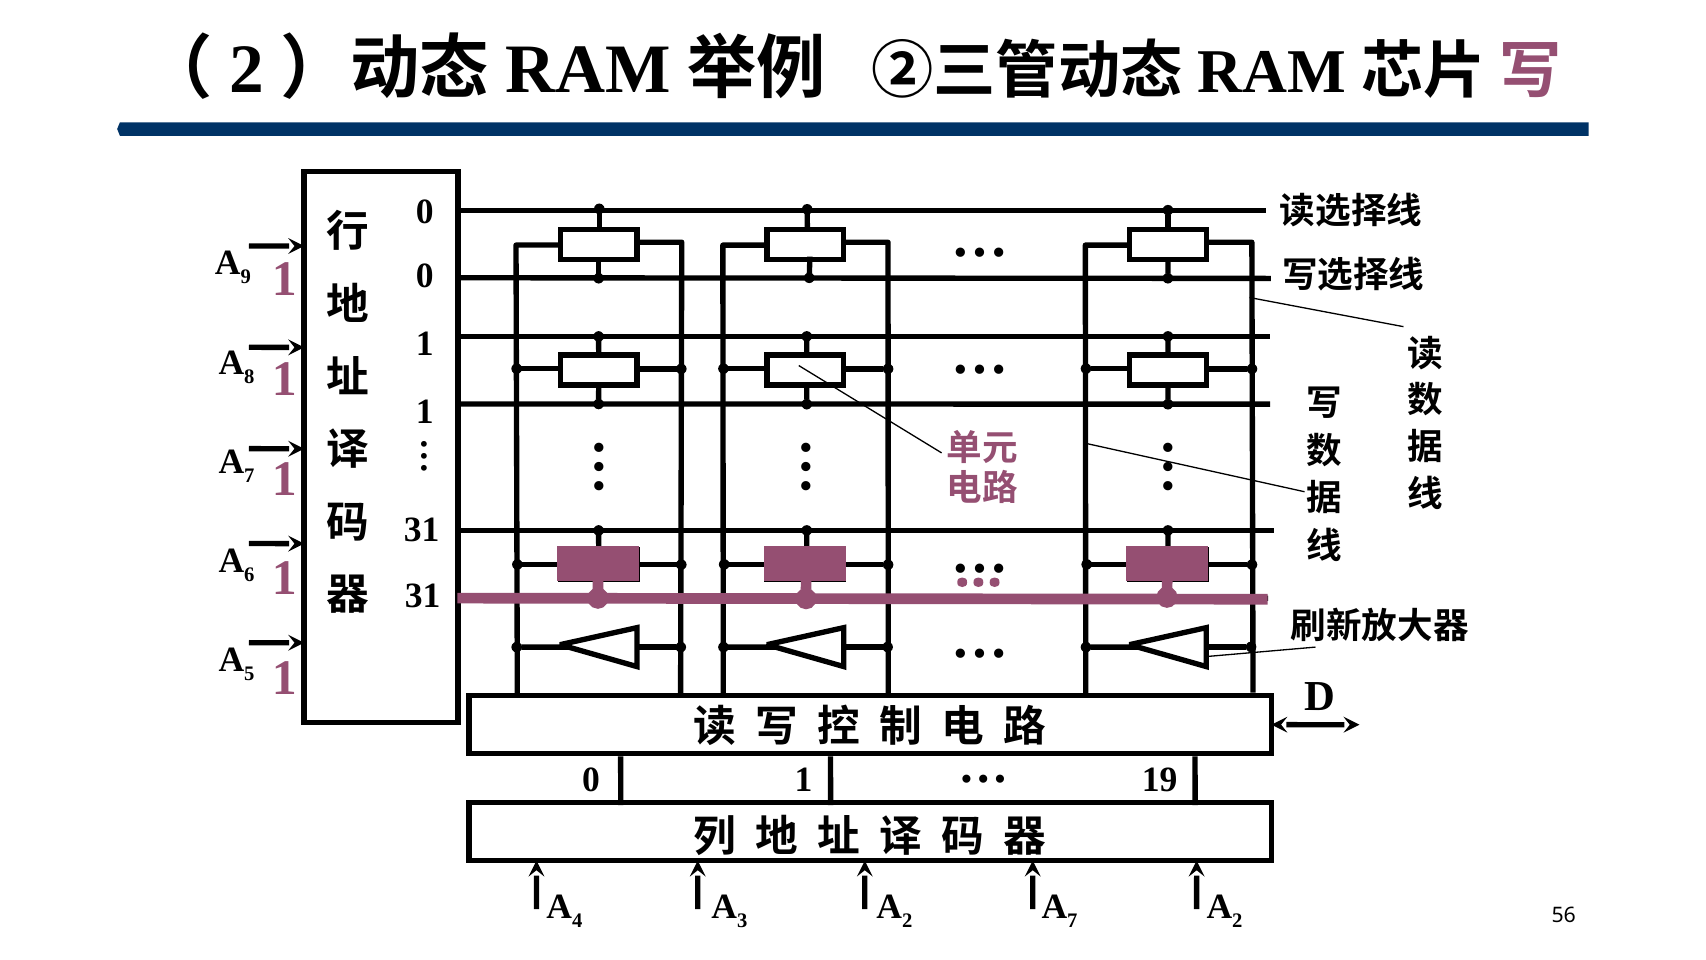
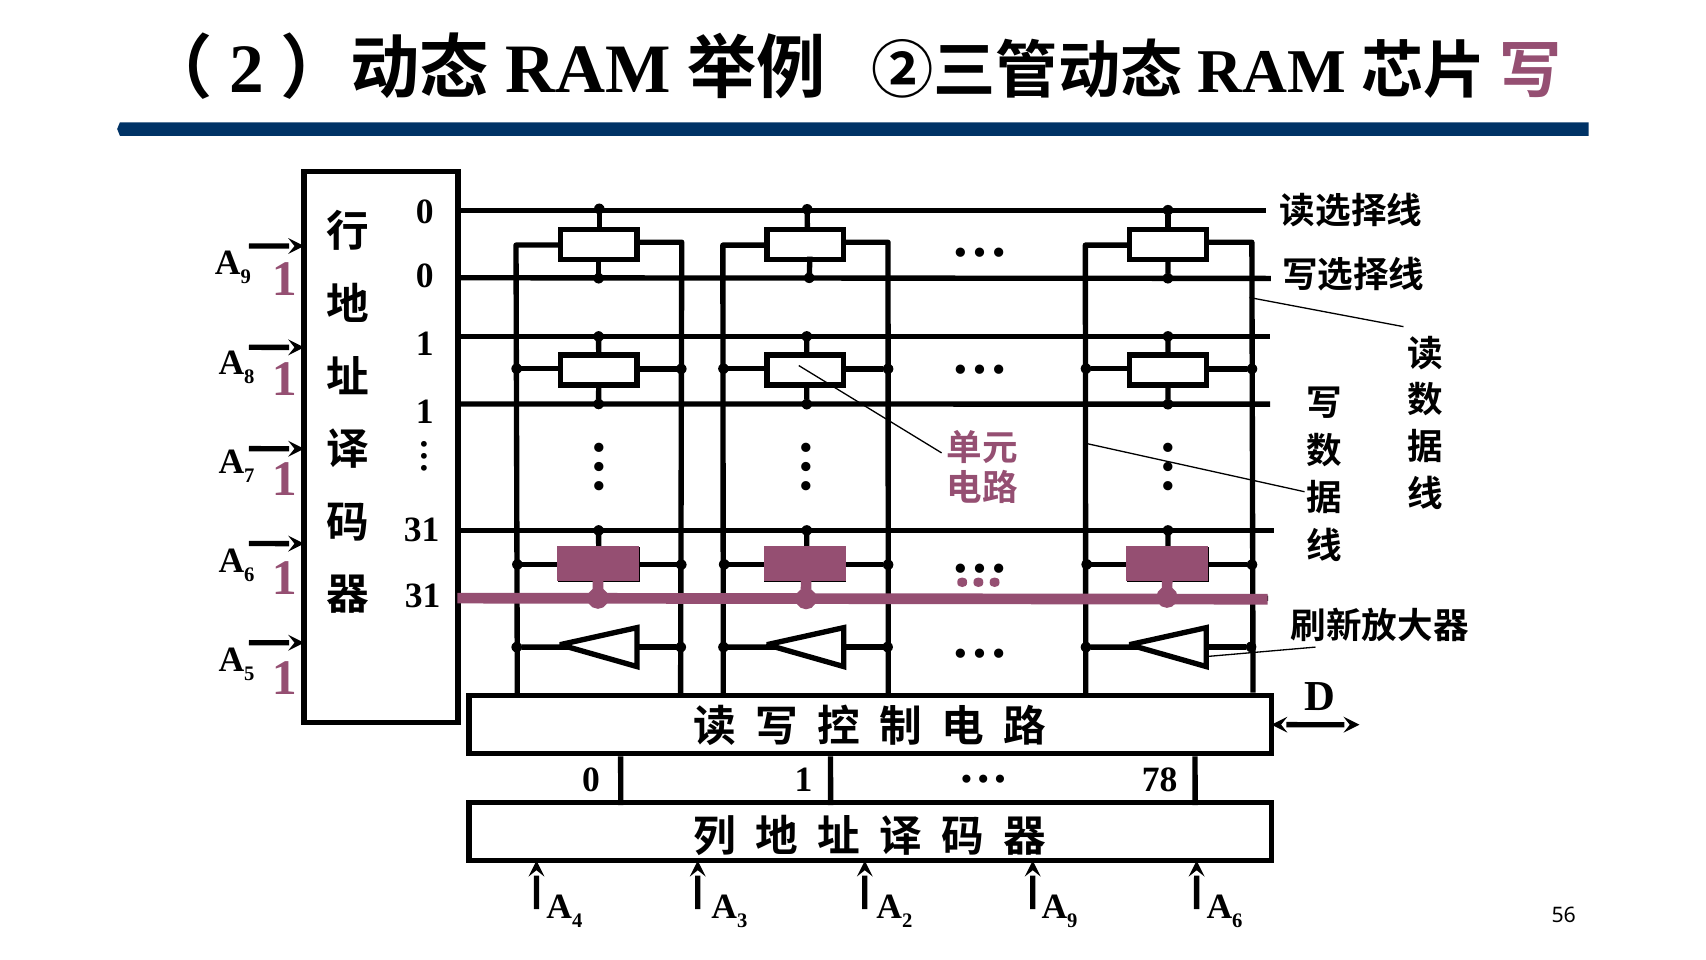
19: 19 -> 78
7 at (1072, 921): 7 -> 9
2 at (1237, 920): 2 -> 6
